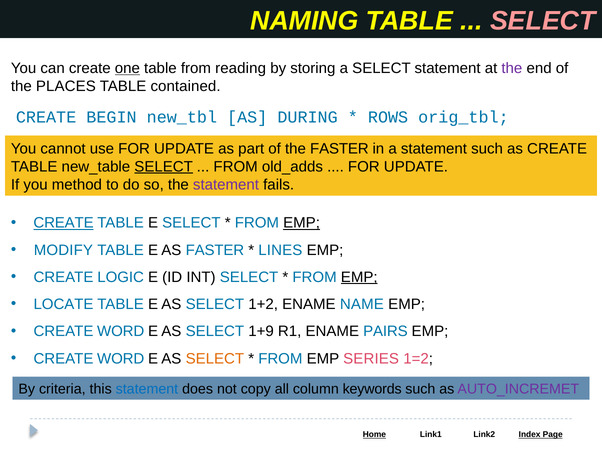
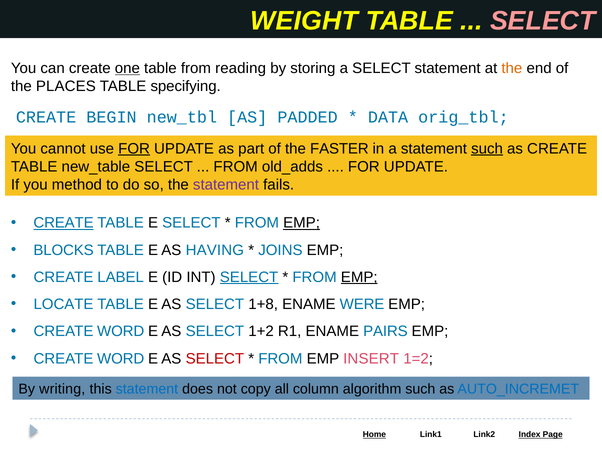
NAMING: NAMING -> WEIGHT
the at (512, 68) colour: purple -> orange
contained: contained -> specifying
DURING: DURING -> PADDED
ROWS: ROWS -> DATA
FOR at (134, 148) underline: none -> present
such at (487, 148) underline: none -> present
SELECT at (164, 167) underline: present -> none
MODIFY: MODIFY -> BLOCKS
AS FASTER: FASTER -> HAVING
LINES: LINES -> JOINS
LOGIC: LOGIC -> LABEL
SELECT at (249, 277) underline: none -> present
1+2: 1+2 -> 1+8
NAME: NAME -> WERE
1+9: 1+9 -> 1+2
SELECT at (215, 358) colour: orange -> red
SERIES: SERIES -> INSERT
criteria: criteria -> writing
keywords: keywords -> algorithm
AUTO_INCREMET colour: purple -> blue
